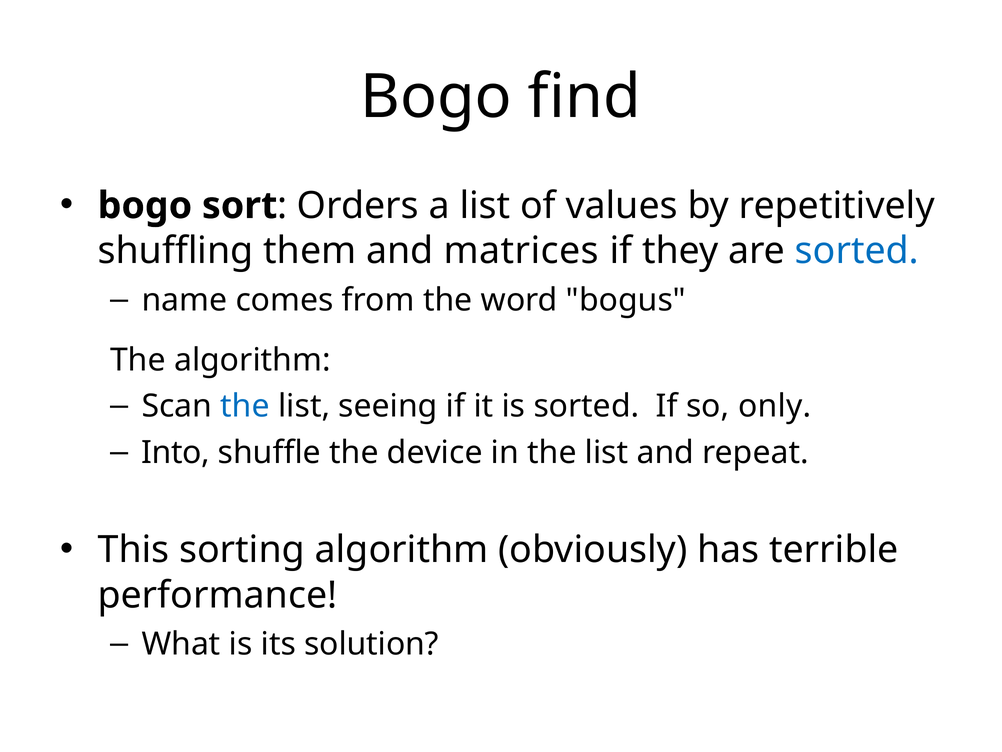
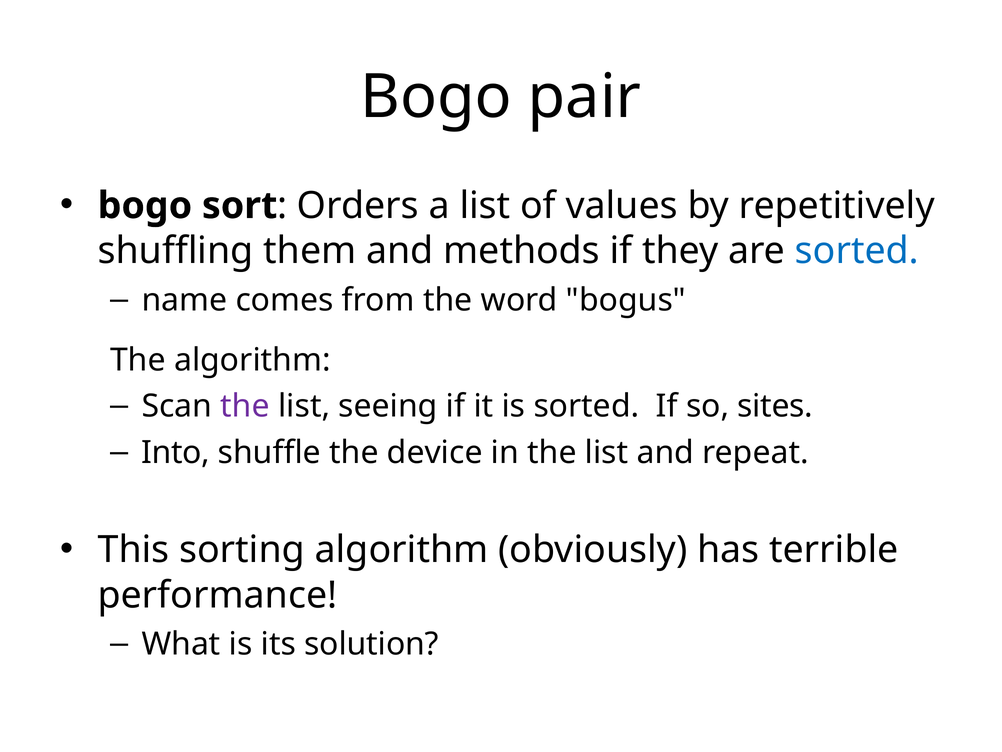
find: find -> pair
matrices: matrices -> methods
the at (245, 406) colour: blue -> purple
only: only -> sites
